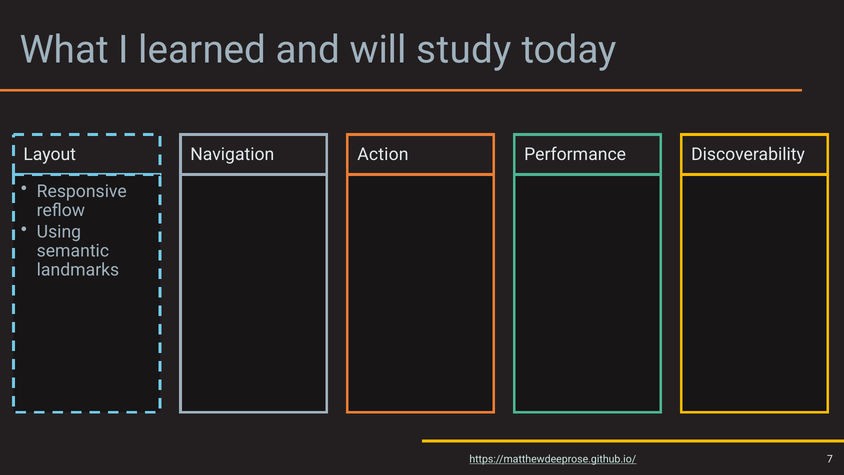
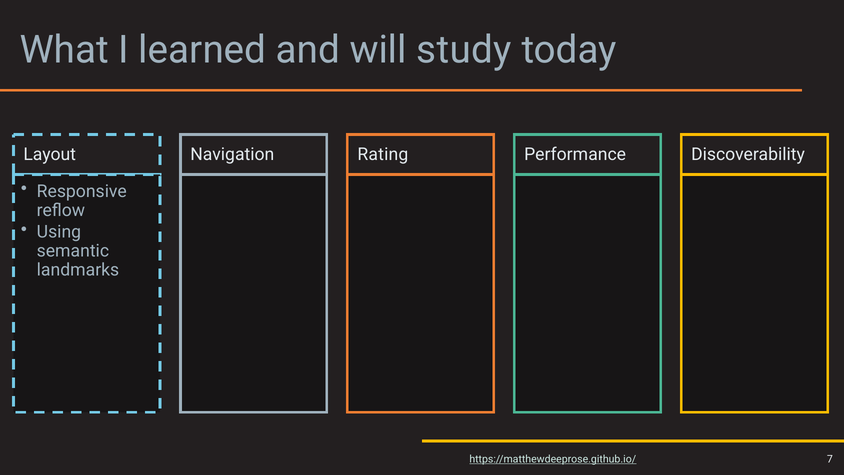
Action: Action -> Rating
